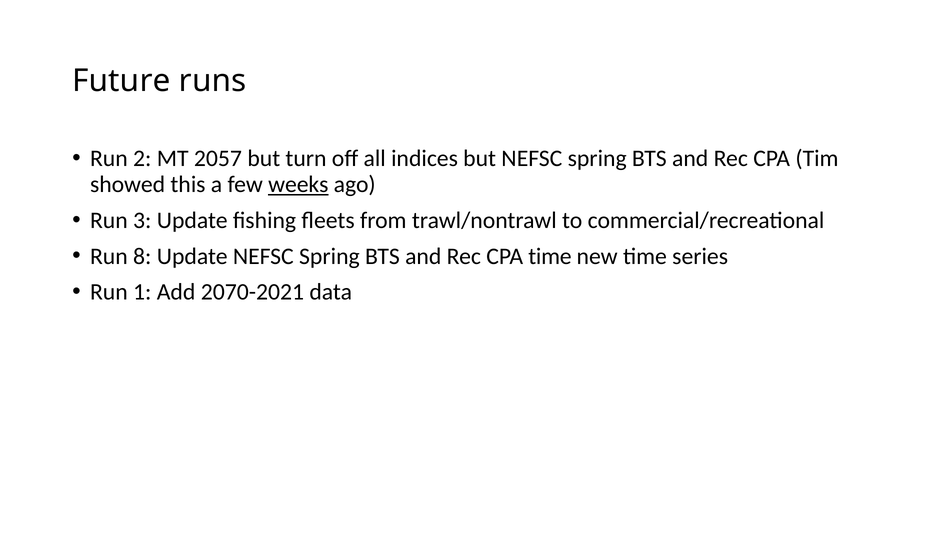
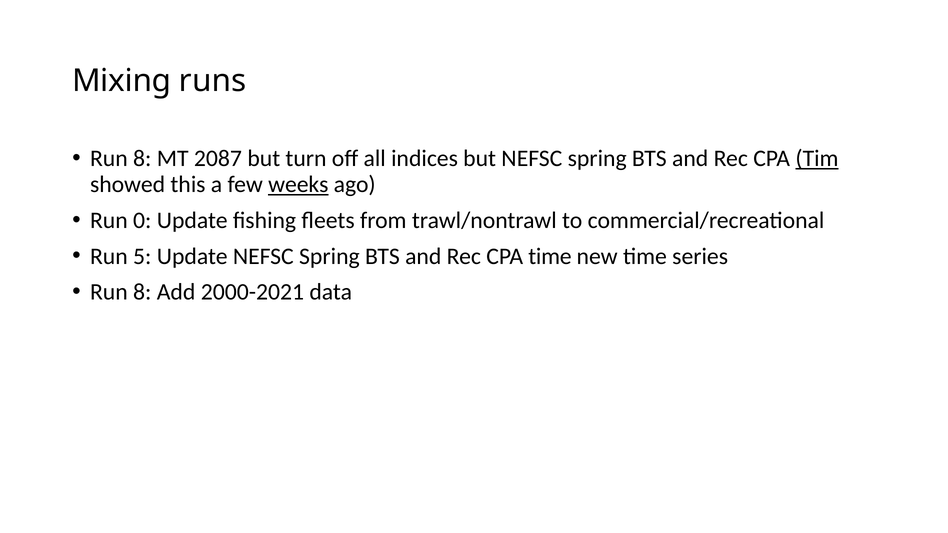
Future: Future -> Mixing
2 at (142, 159): 2 -> 8
2057: 2057 -> 2087
Tim underline: none -> present
3: 3 -> 0
8: 8 -> 5
1 at (142, 292): 1 -> 8
2070-2021: 2070-2021 -> 2000-2021
